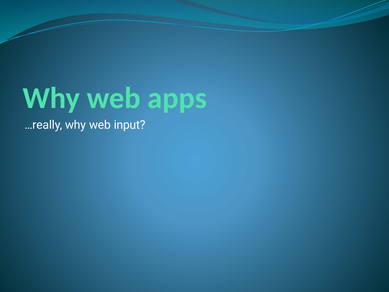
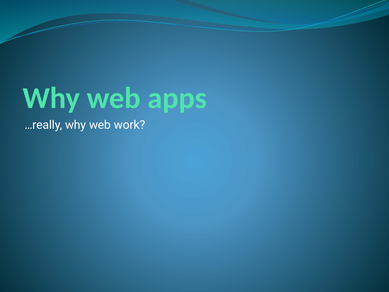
input: input -> work
